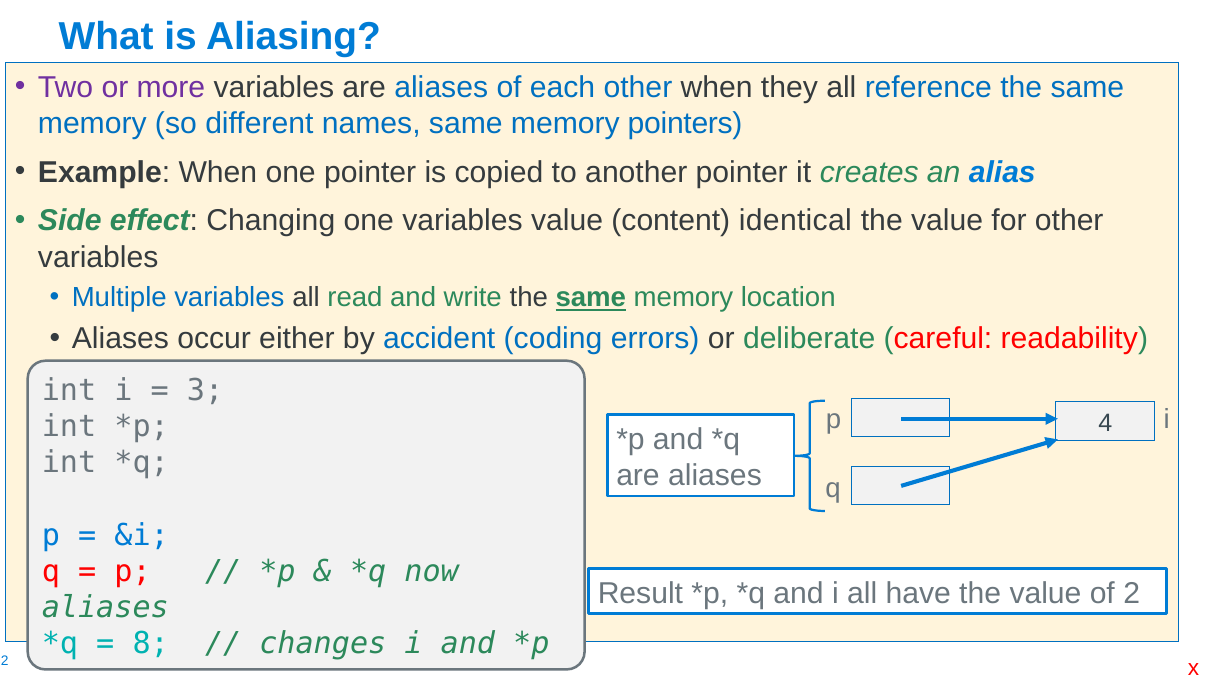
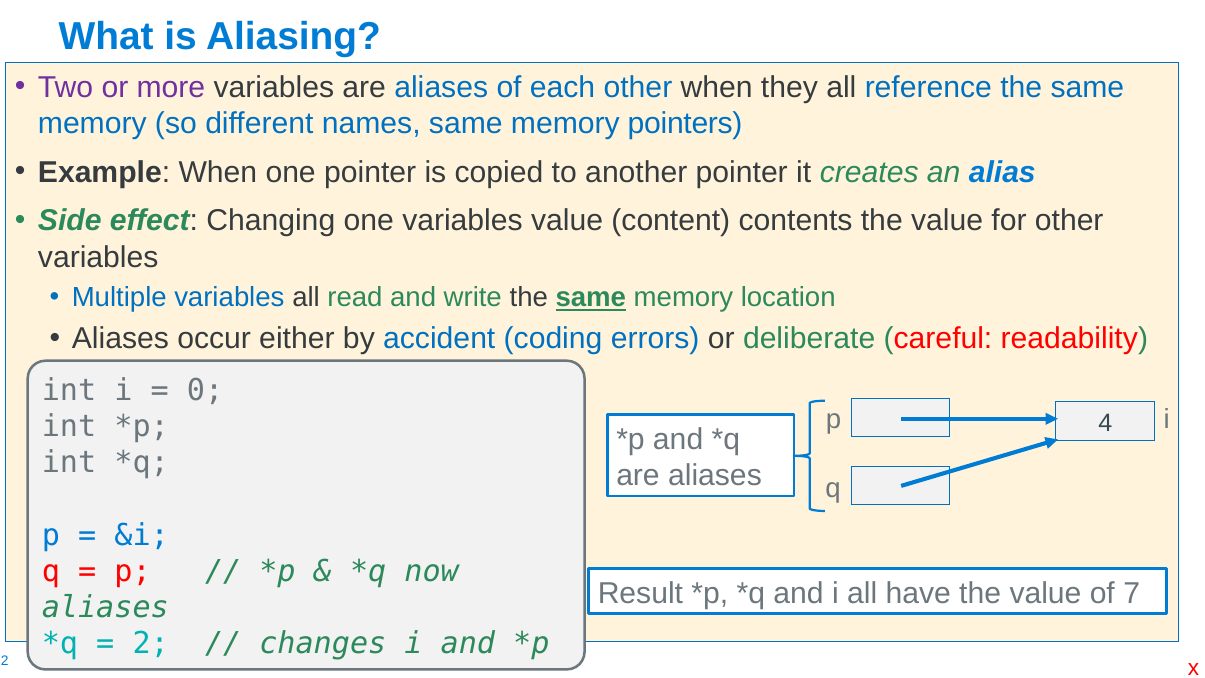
identical: identical -> contents
3: 3 -> 0
2: 2 -> 7
8: 8 -> 2
